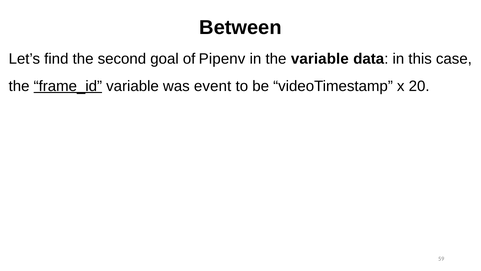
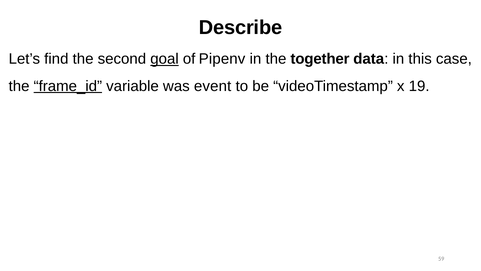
Between: Between -> Describe
goal underline: none -> present
the variable: variable -> together
20: 20 -> 19
